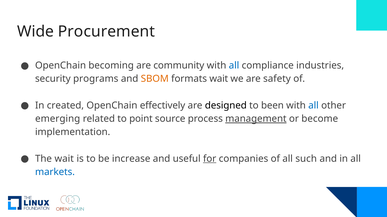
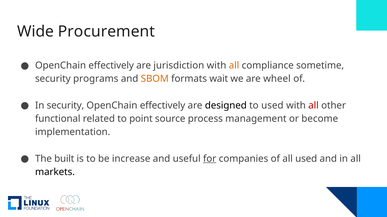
becoming at (111, 66): becoming -> effectively
community: community -> jurisdiction
all at (234, 66) colour: blue -> orange
industries: industries -> sometime
safety: safety -> wheel
In created: created -> security
to been: been -> used
all at (313, 106) colour: blue -> red
emerging: emerging -> functional
management underline: present -> none
The wait: wait -> built
all such: such -> used
markets colour: blue -> black
